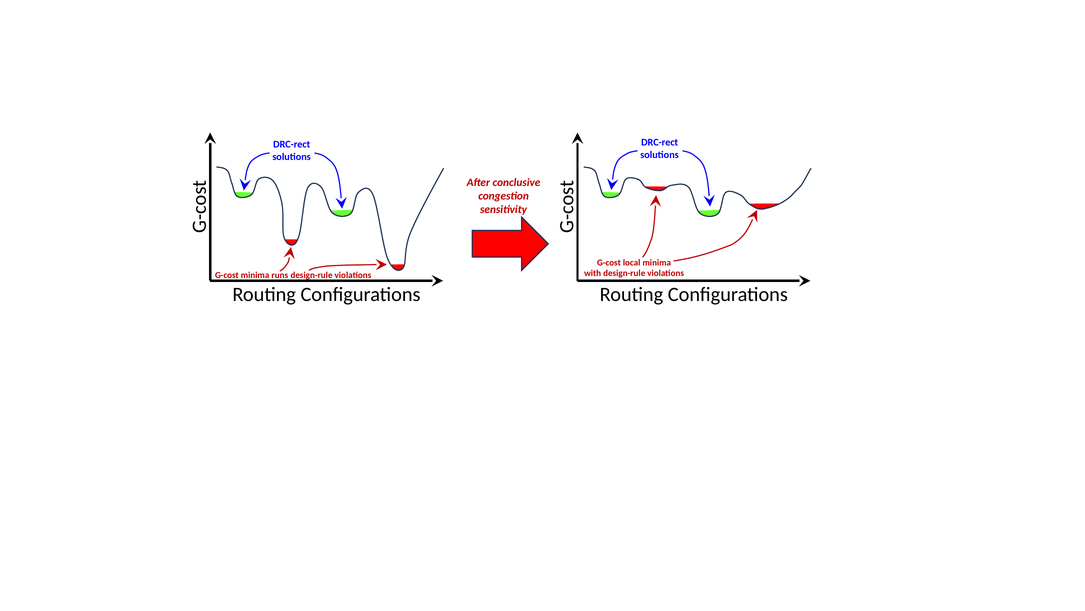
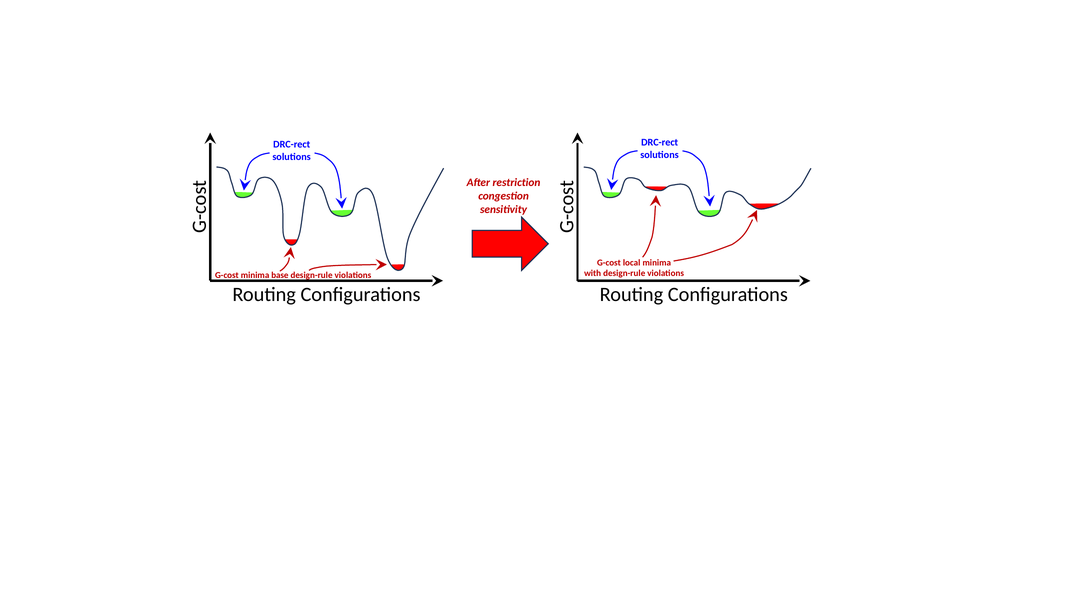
conclusive: conclusive -> restriction
runs: runs -> base
